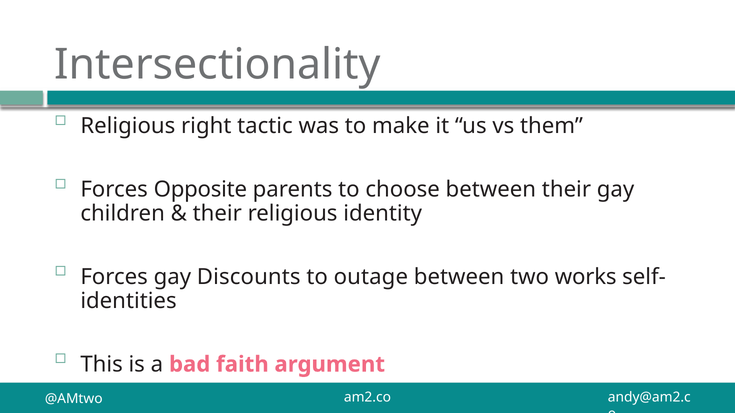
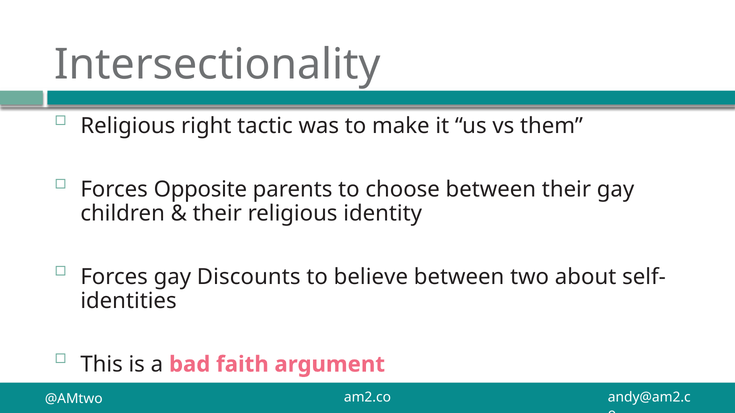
outage: outage -> believe
works: works -> about
